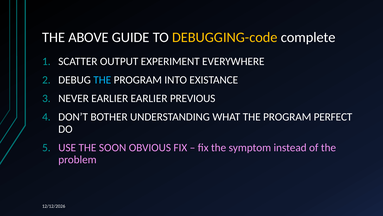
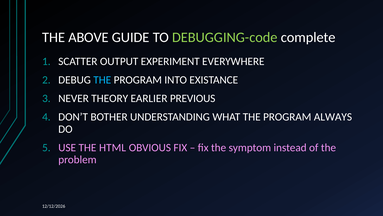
DEBUGGING-code colour: yellow -> light green
NEVER EARLIER: EARLIER -> THEORY
PERFECT: PERFECT -> ALWAYS
SOON: SOON -> HTML
